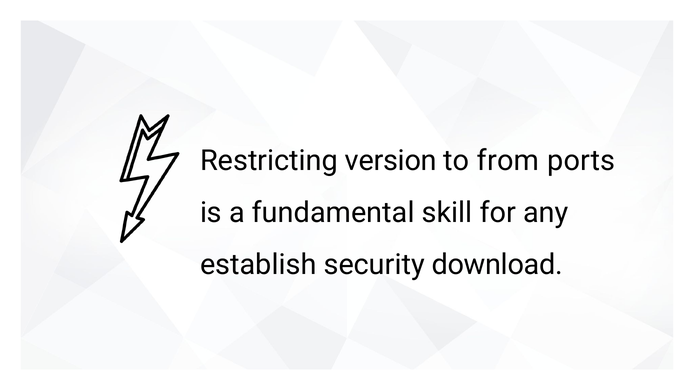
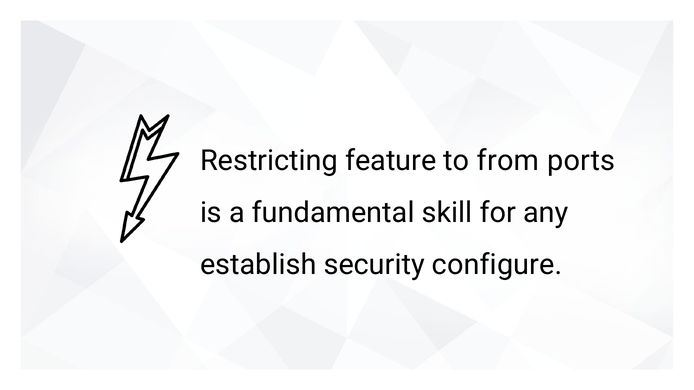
version: version -> feature
download: download -> configure
